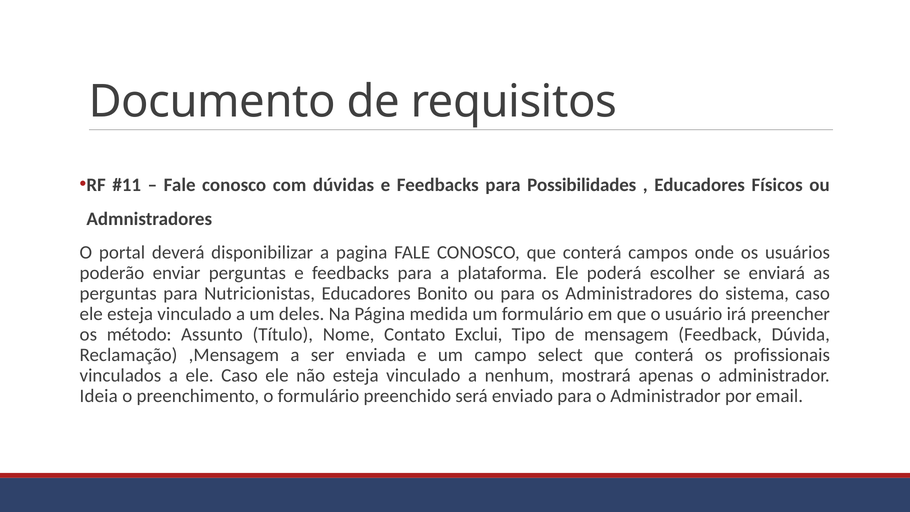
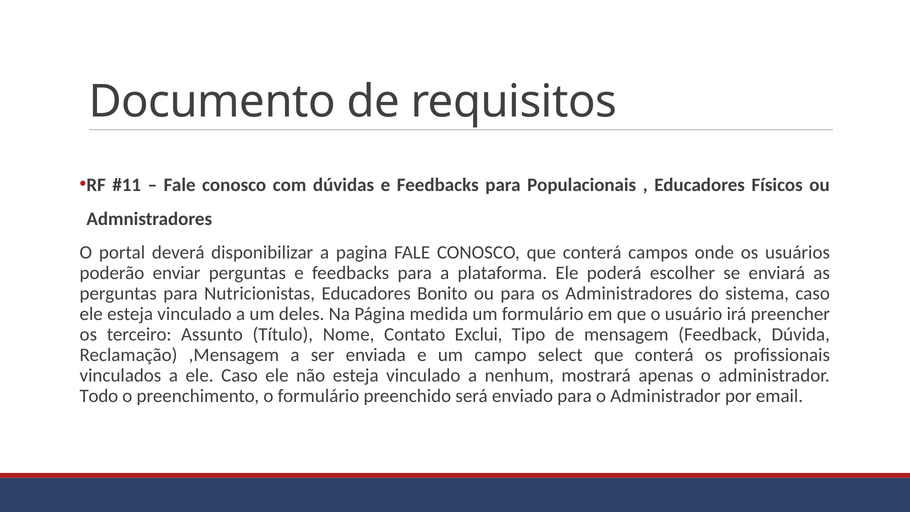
Possibilidades: Possibilidades -> Populacionais
método: método -> terceiro
Ideia: Ideia -> Todo
